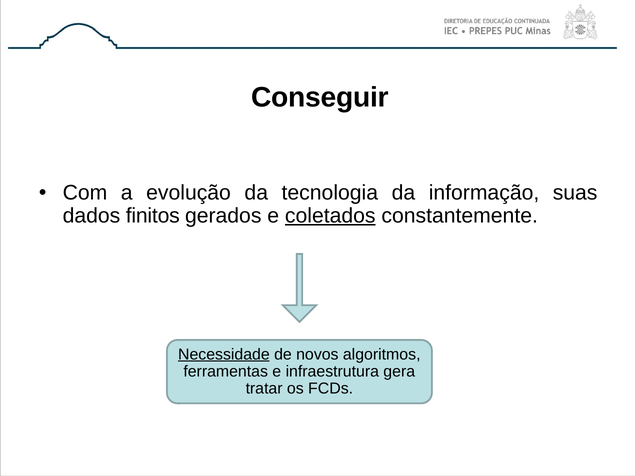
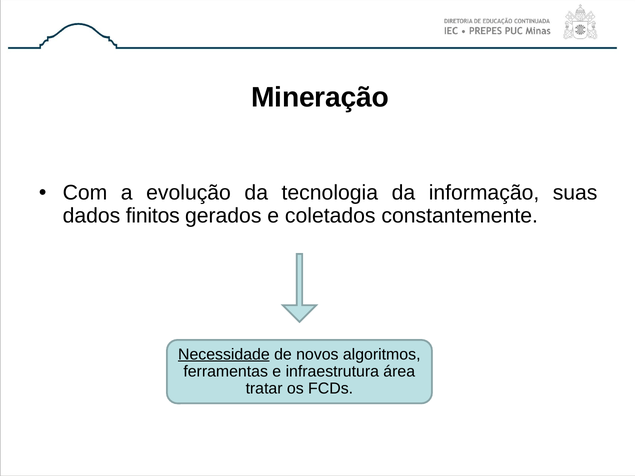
Conseguir: Conseguir -> Mineração
coletados underline: present -> none
gera: gera -> área
